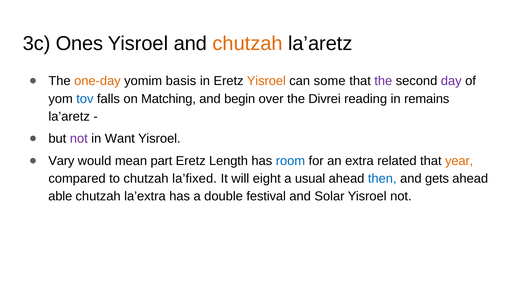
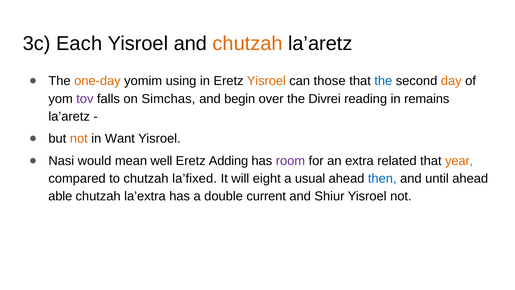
Ones: Ones -> Each
basis: basis -> using
some: some -> those
the at (383, 81) colour: purple -> blue
day colour: purple -> orange
tov colour: blue -> purple
Matching: Matching -> Simchas
not at (79, 139) colour: purple -> orange
Vary: Vary -> Nasi
part: part -> well
Length: Length -> Adding
room colour: blue -> purple
gets: gets -> until
festival: festival -> current
Solar: Solar -> Shiur
